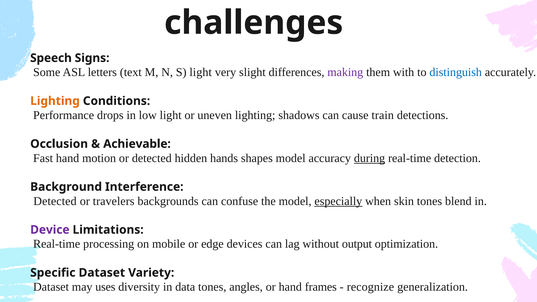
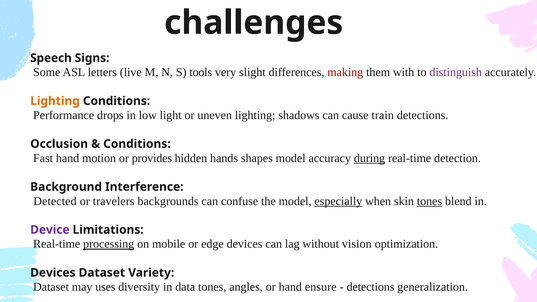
text: text -> live
S light: light -> tools
making colour: purple -> red
distinguish colour: blue -> purple
Achievable at (137, 144): Achievable -> Conditions
or detected: detected -> provides
tones at (429, 201) underline: none -> present
processing underline: none -> present
output: output -> vision
Specific at (53, 273): Specific -> Devices
frames: frames -> ensure
recognize at (370, 287): recognize -> detections
